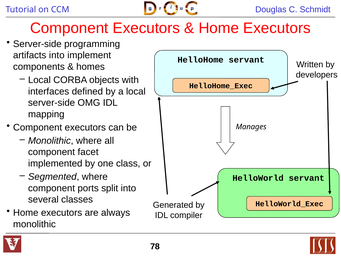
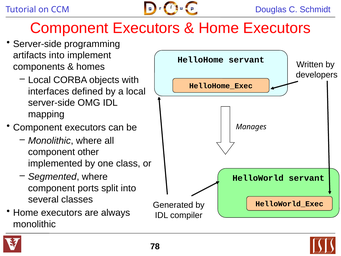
facet: facet -> other
